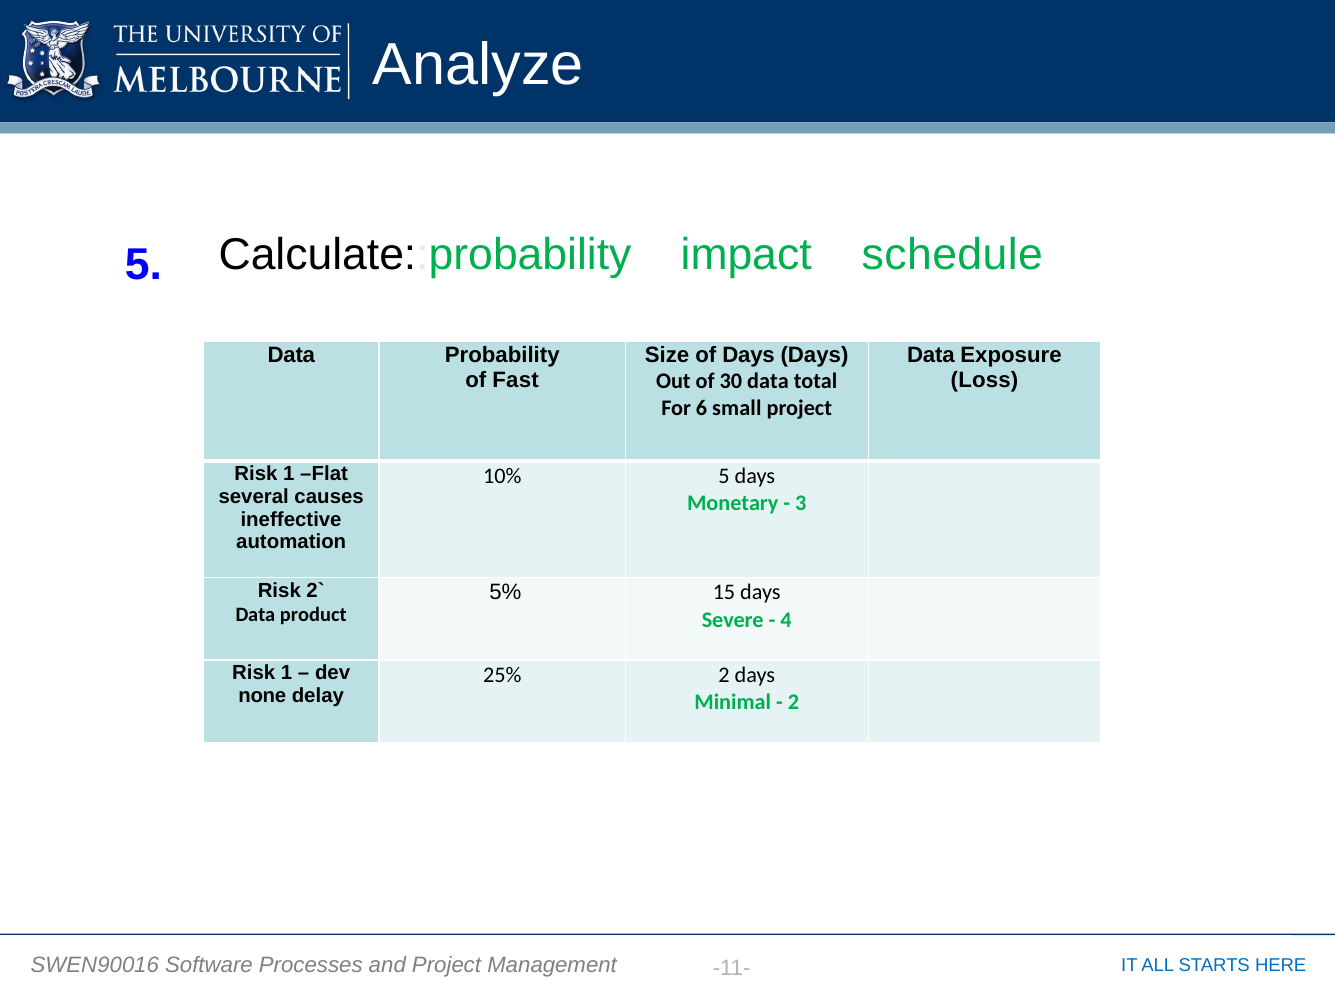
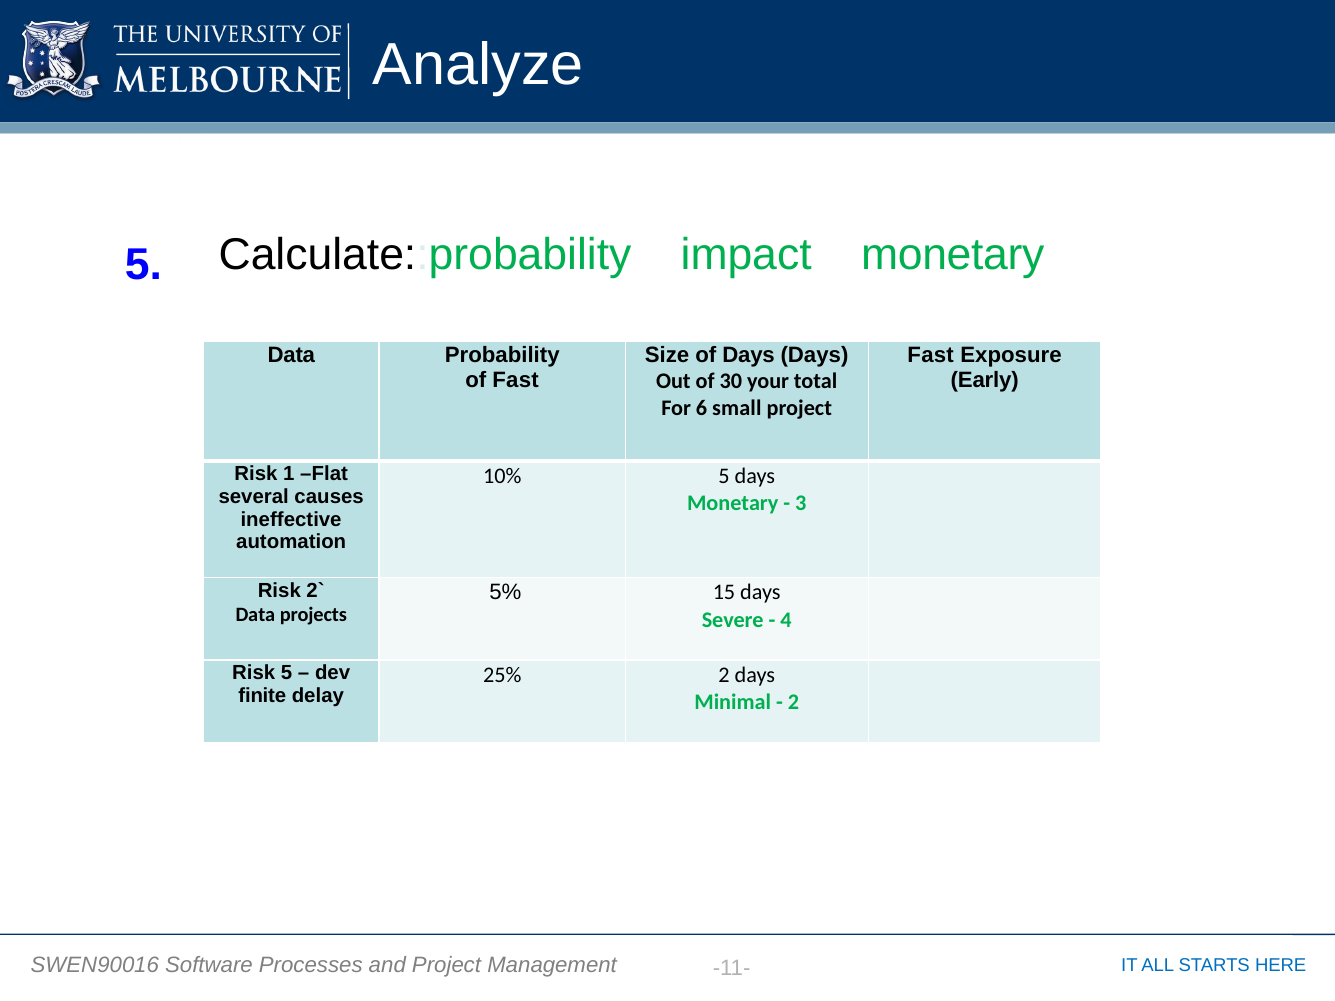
impact schedule: schedule -> monetary
Data at (931, 355): Data -> Fast
Loss: Loss -> Early
30 data: data -> your
product: product -> projects
1 at (287, 673): 1 -> 5
none: none -> finite
